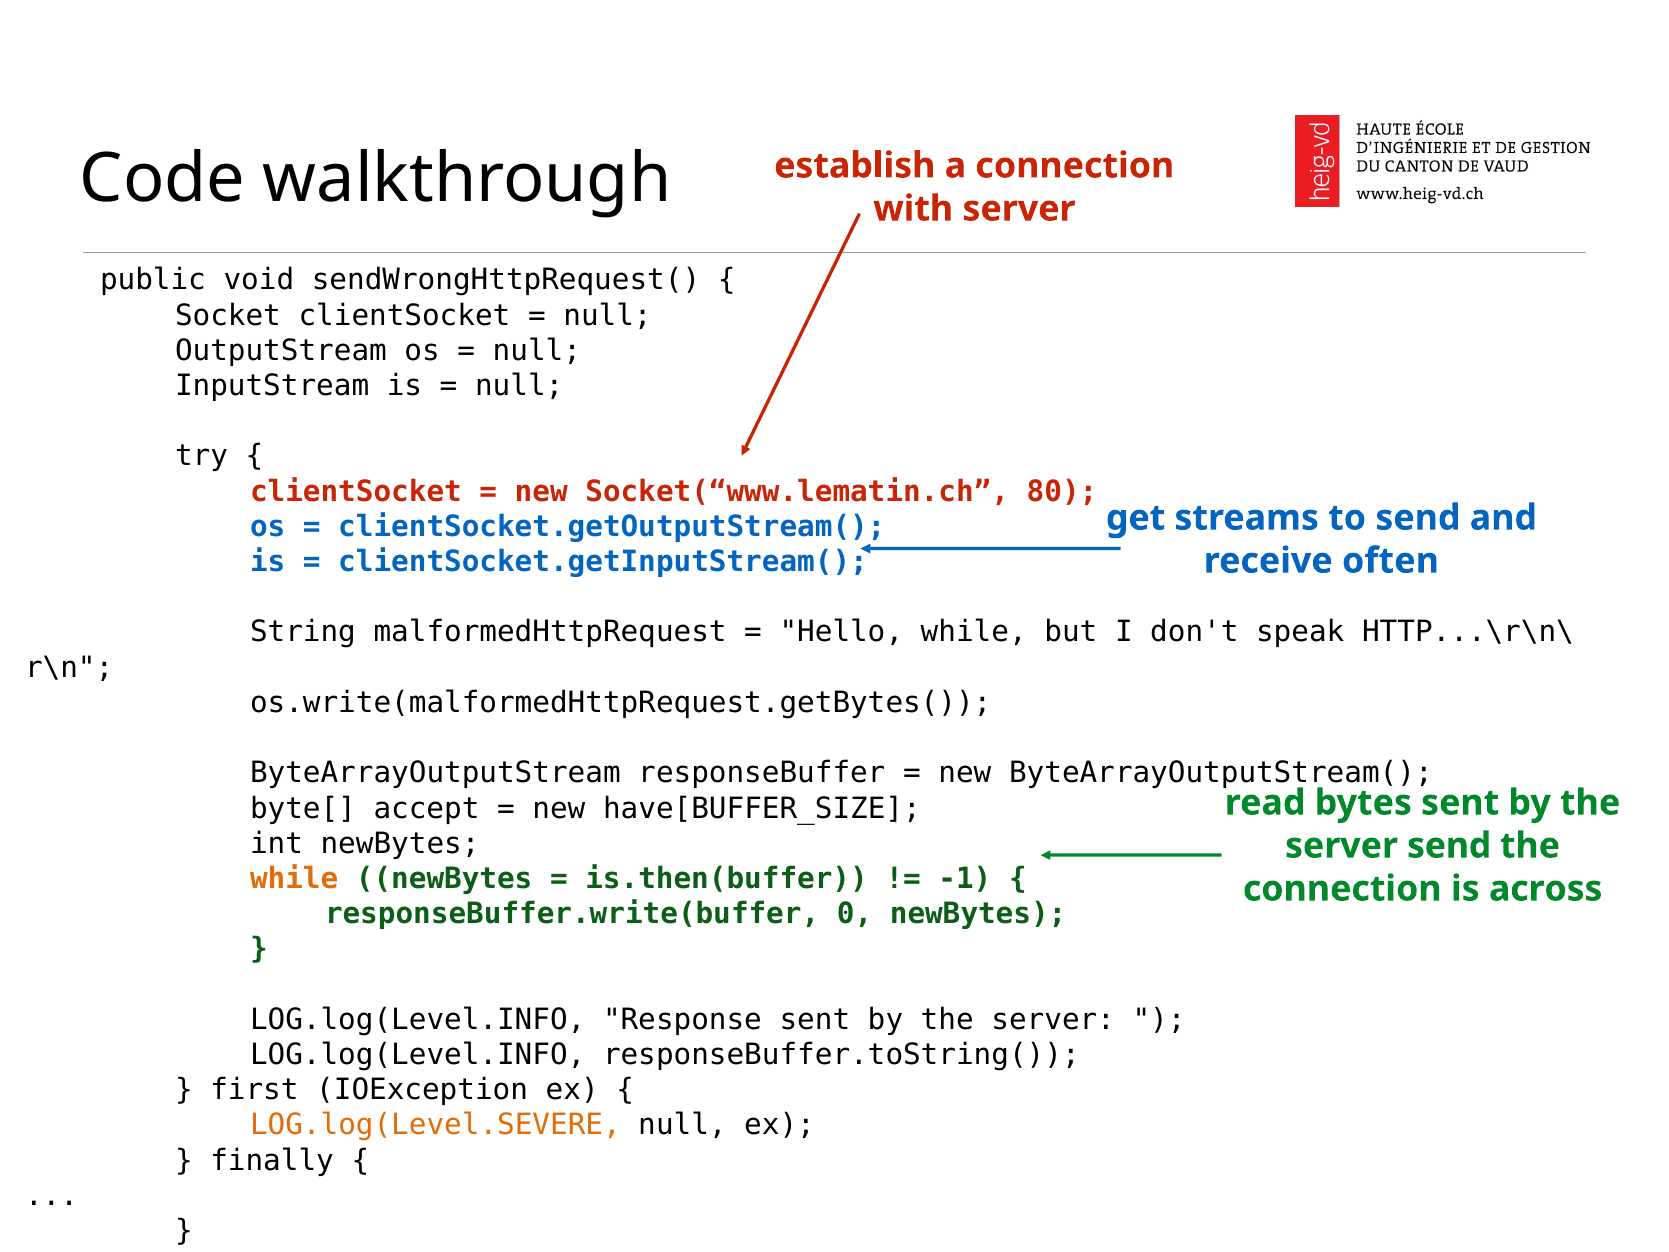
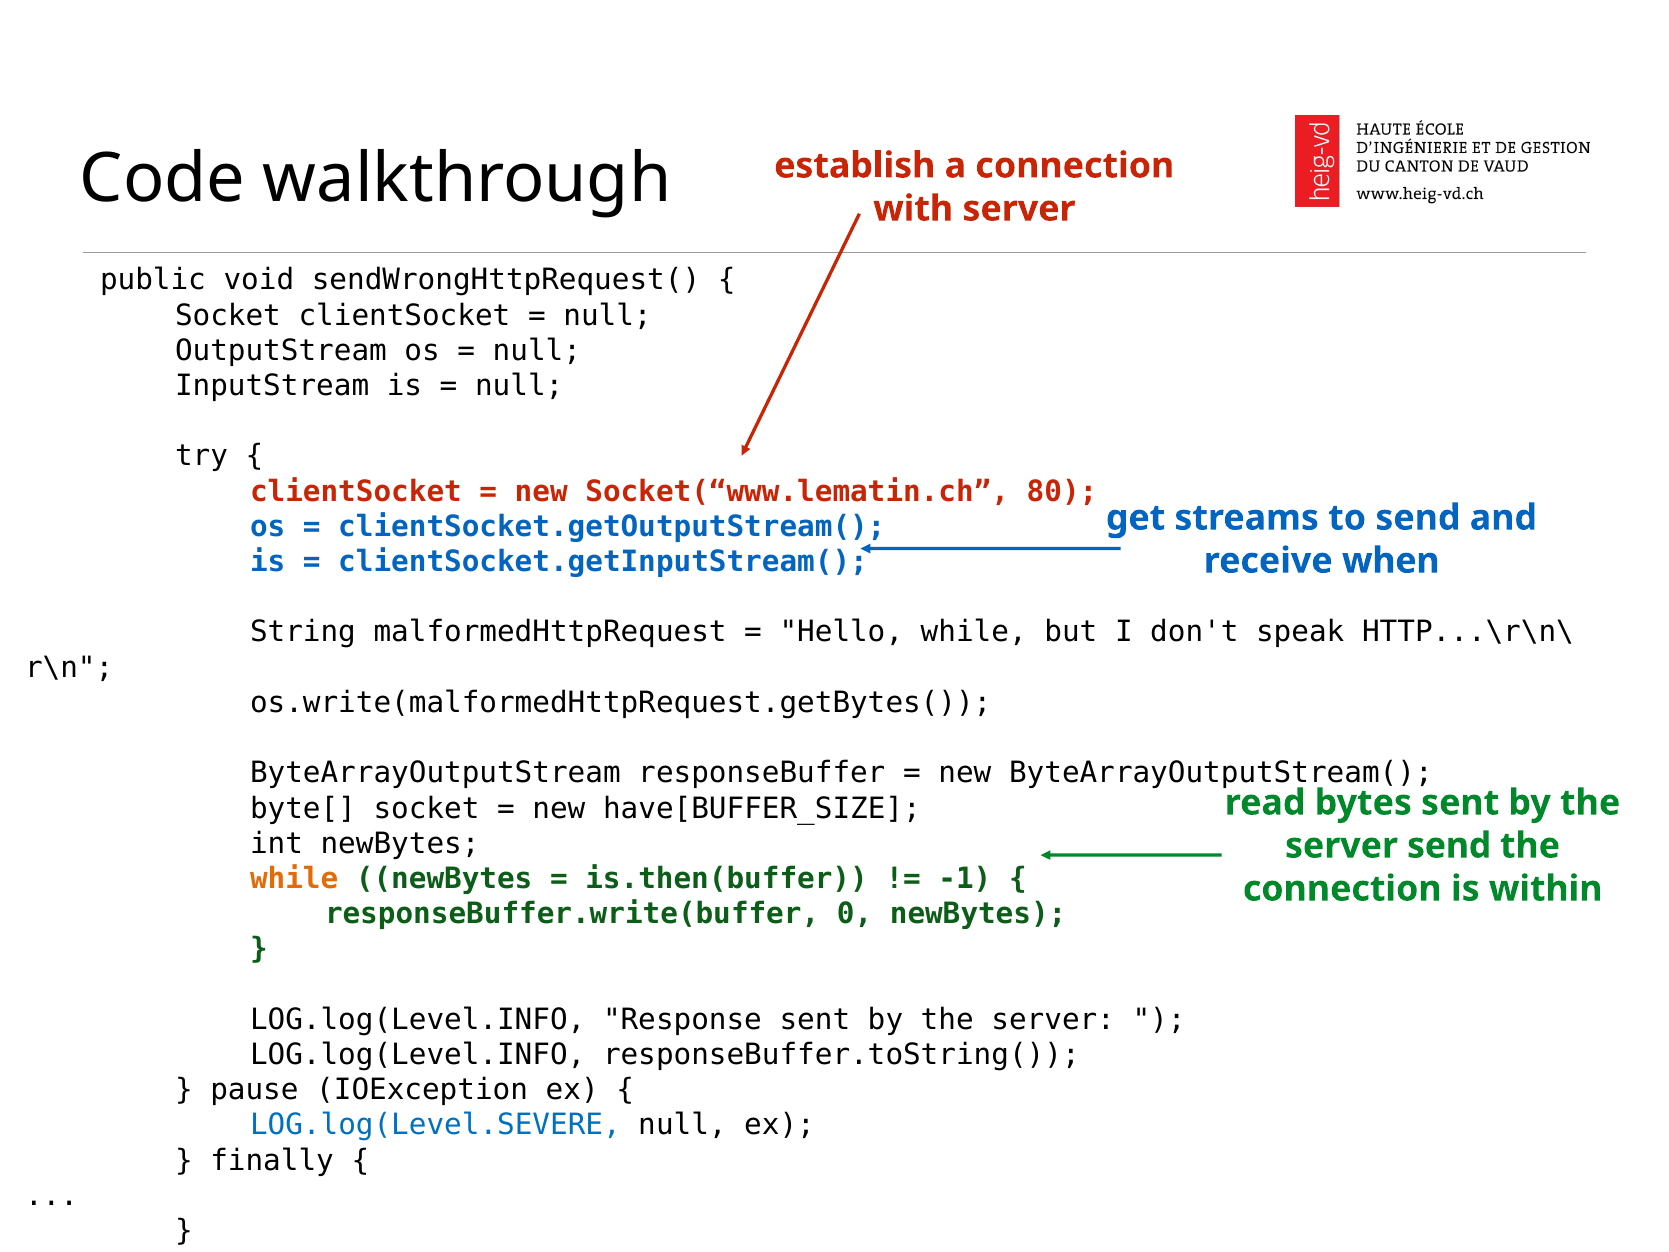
often: often -> when
byte[ accept: accept -> socket
across: across -> within
first: first -> pause
LOG.log(Level.SEVERE colour: orange -> blue
